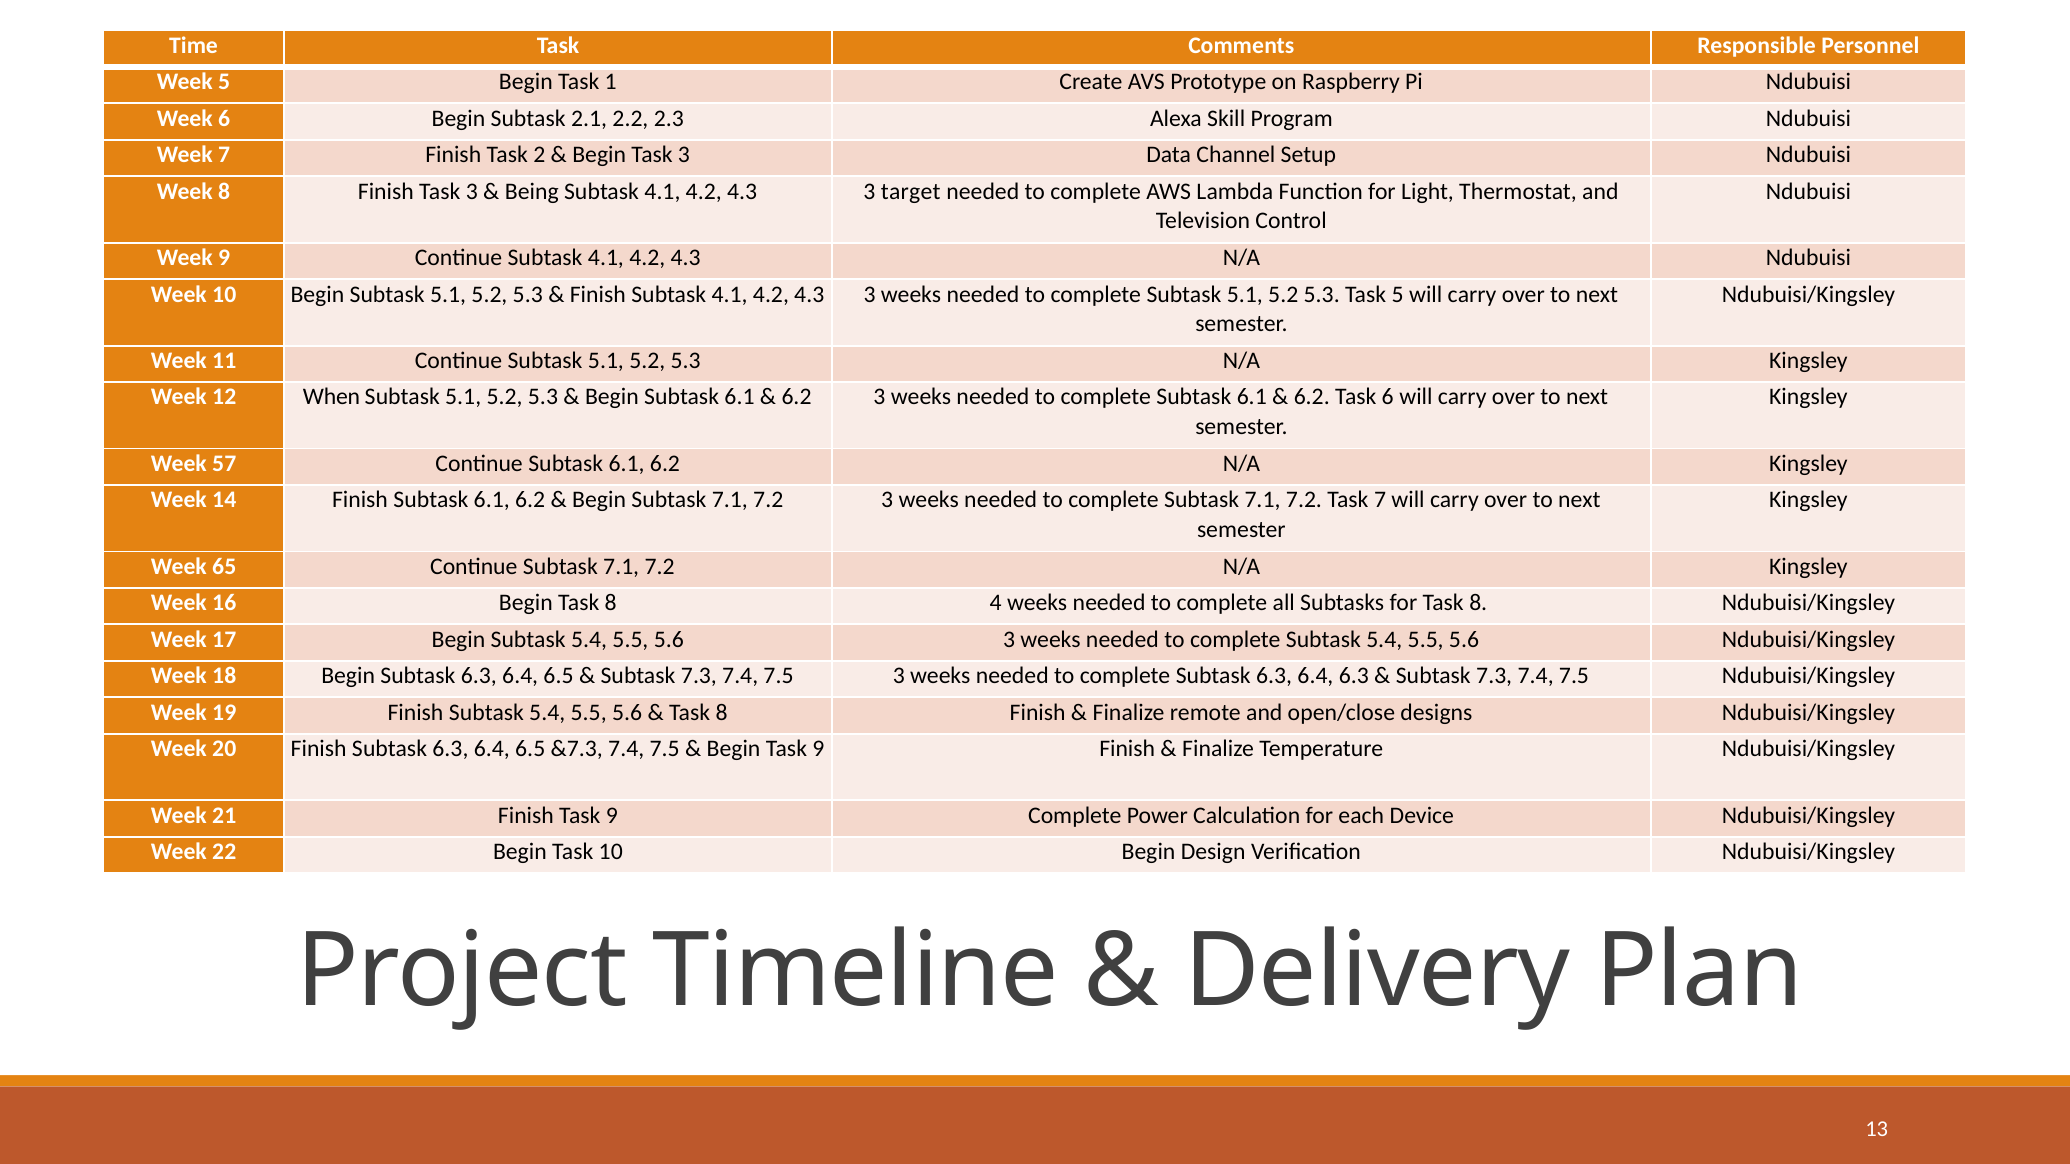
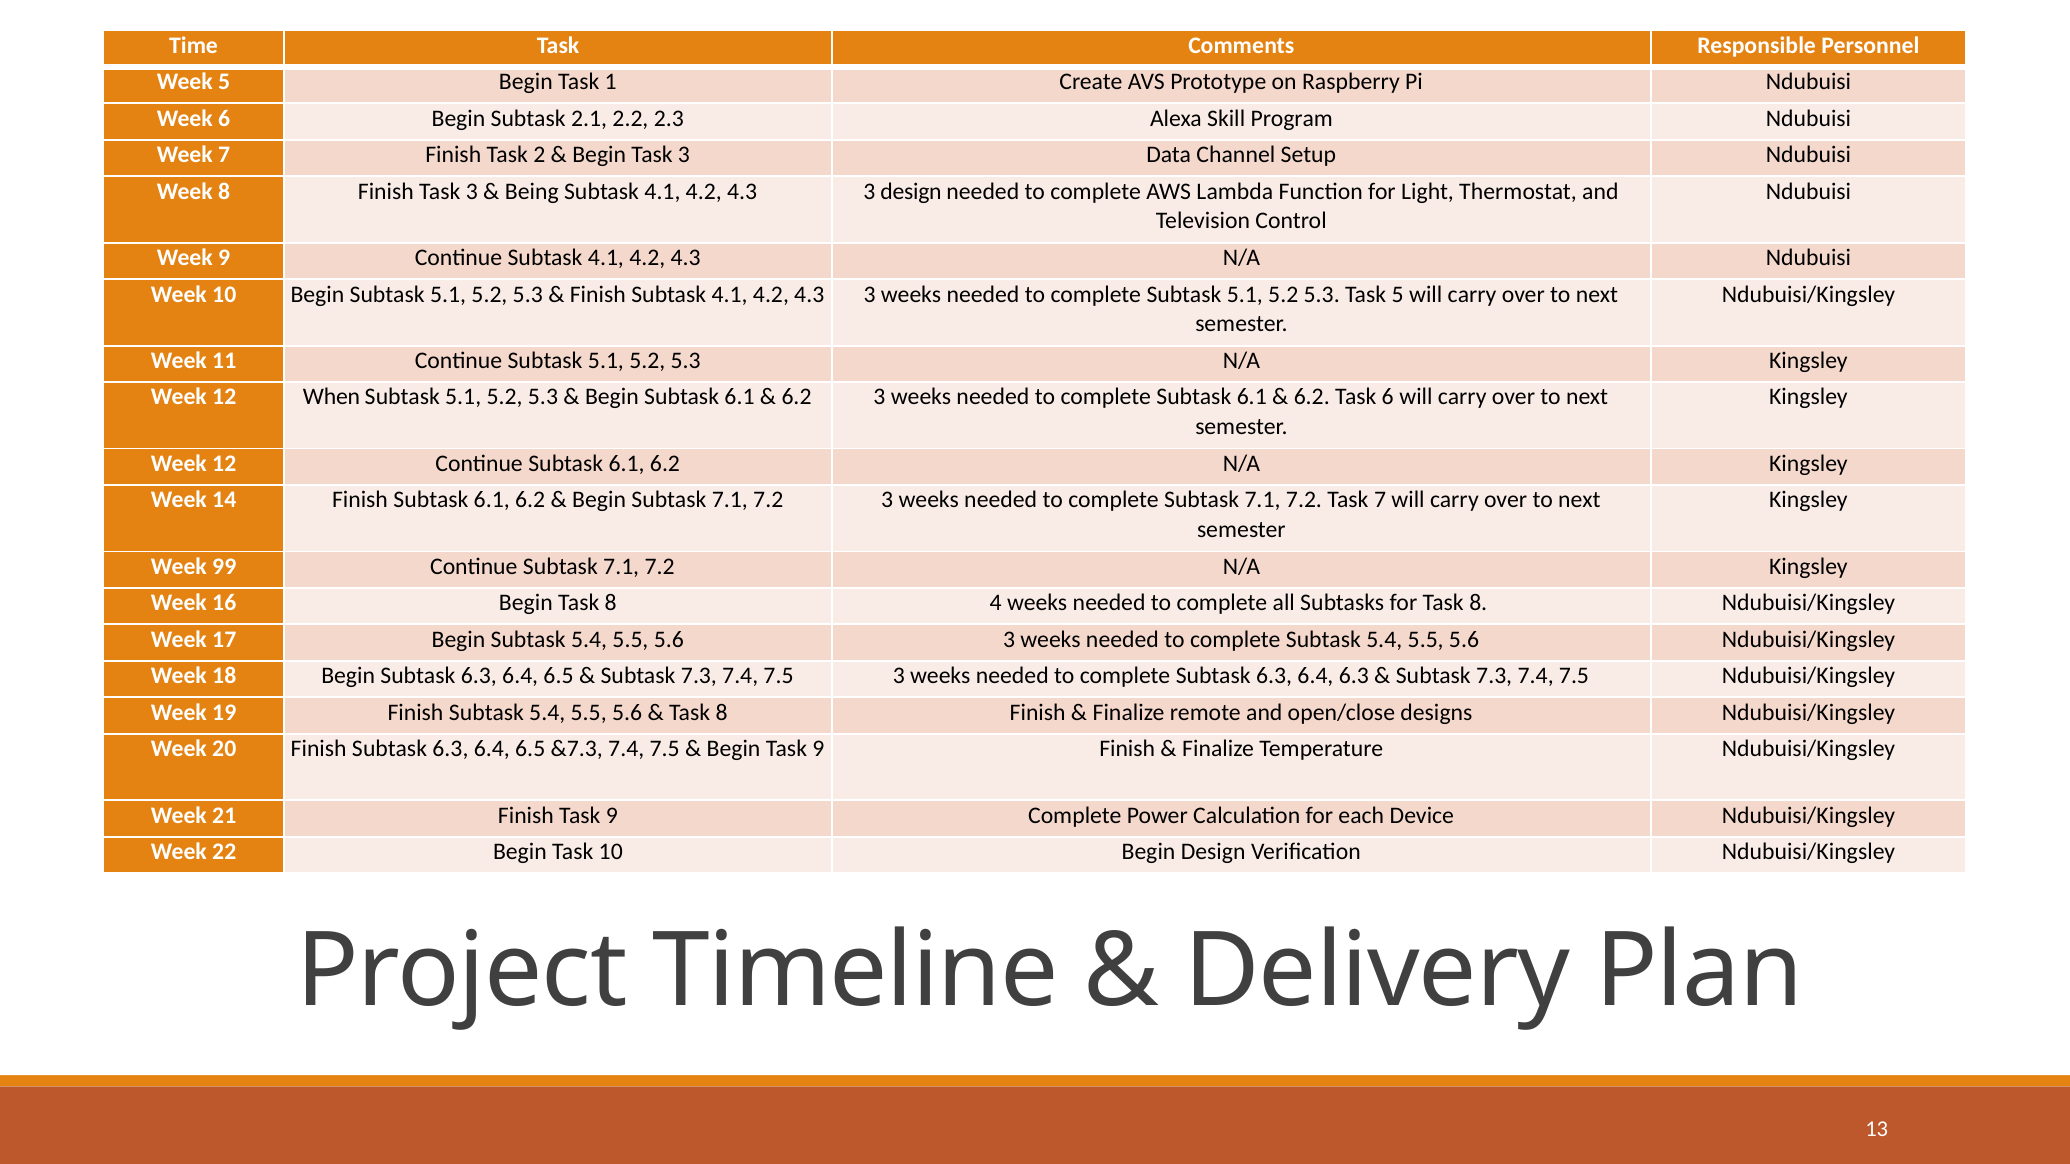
3 target: target -> design
57 at (224, 464): 57 -> 12
65: 65 -> 99
